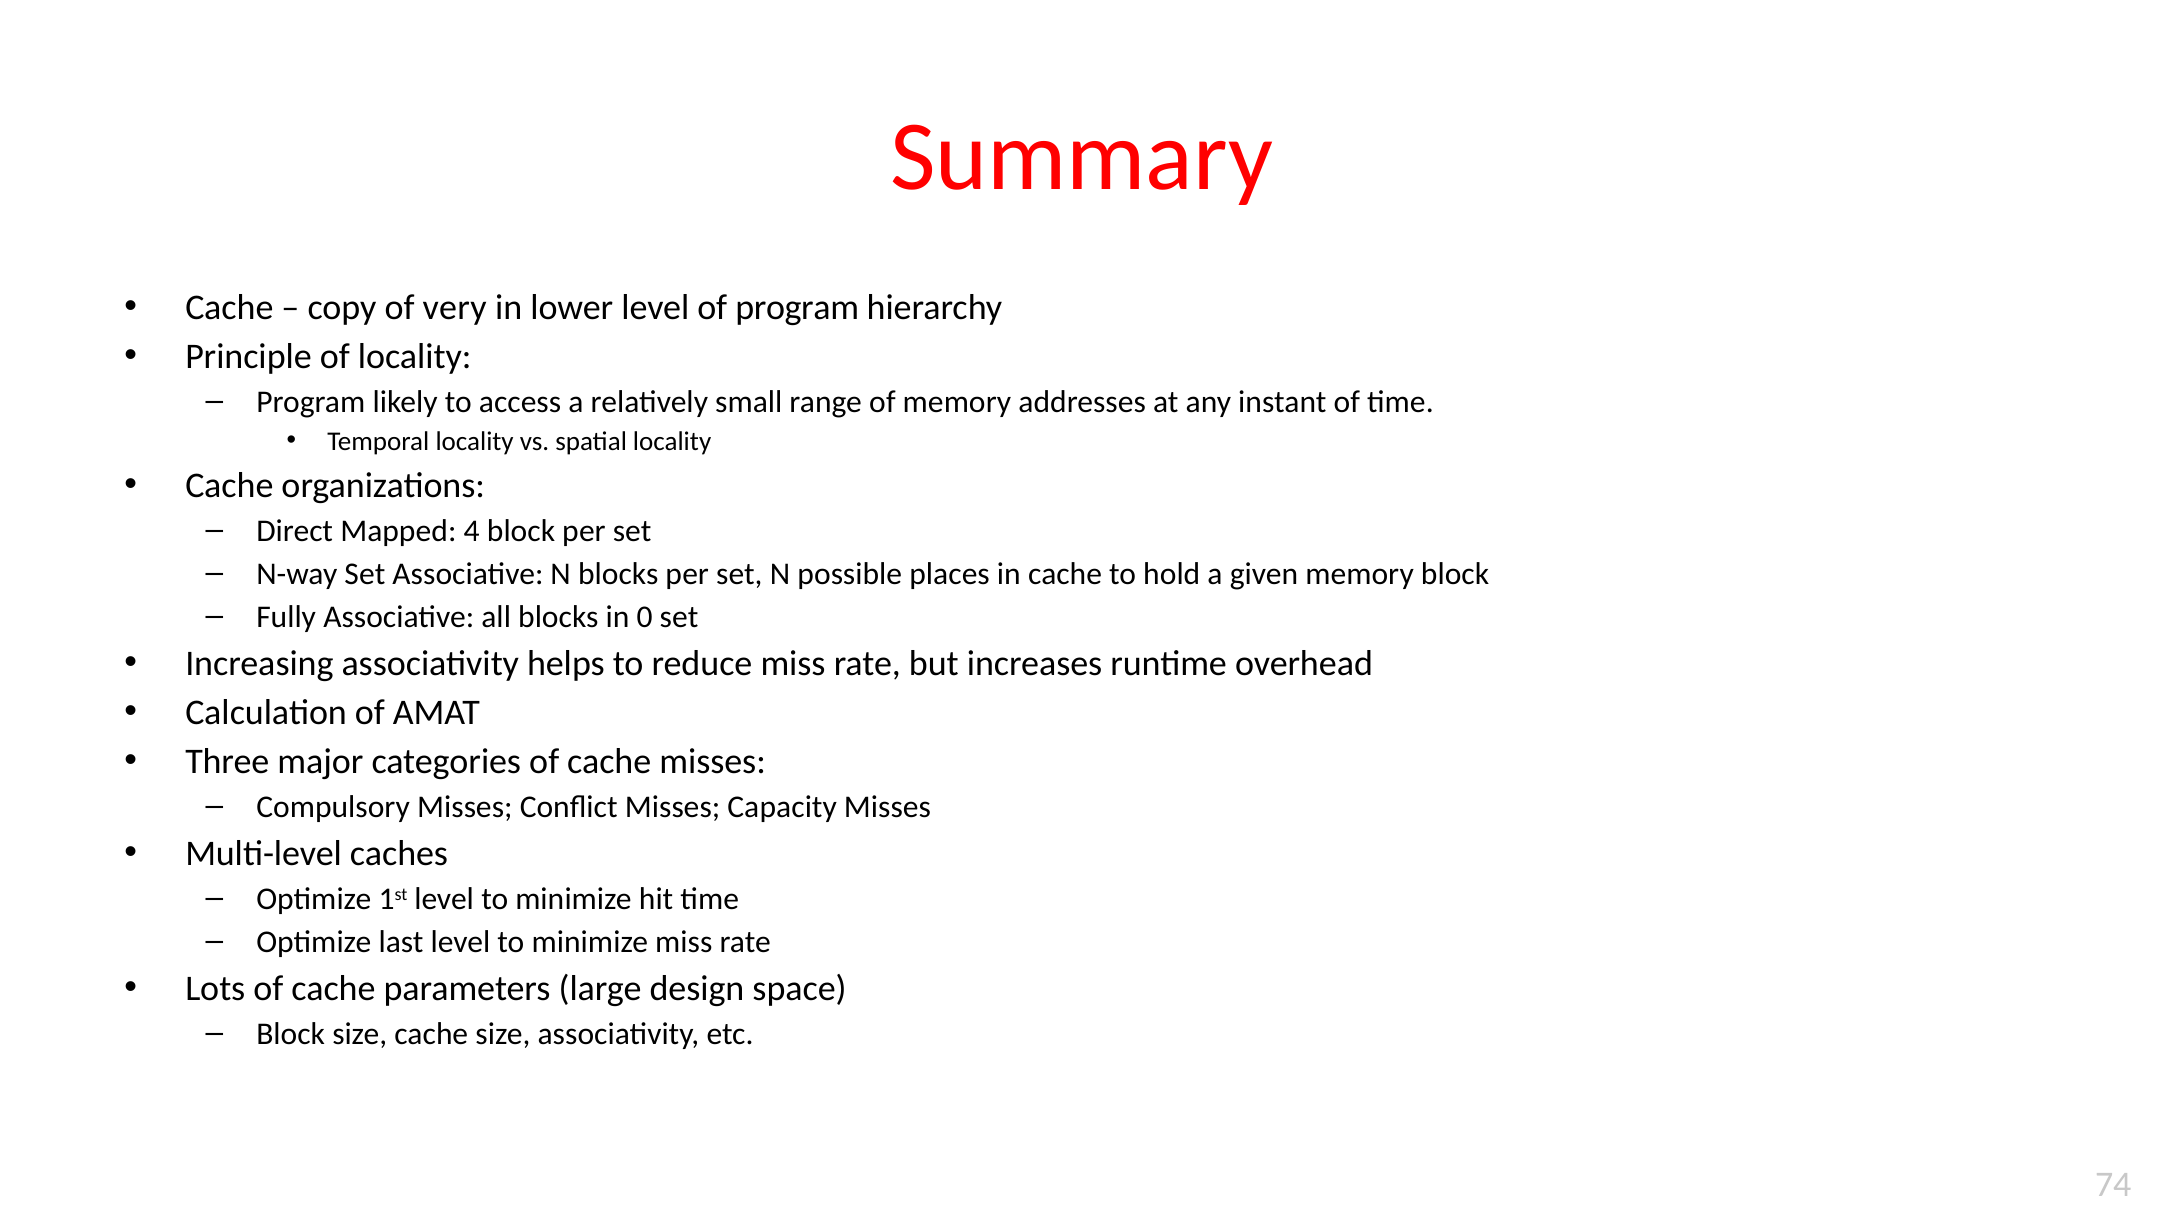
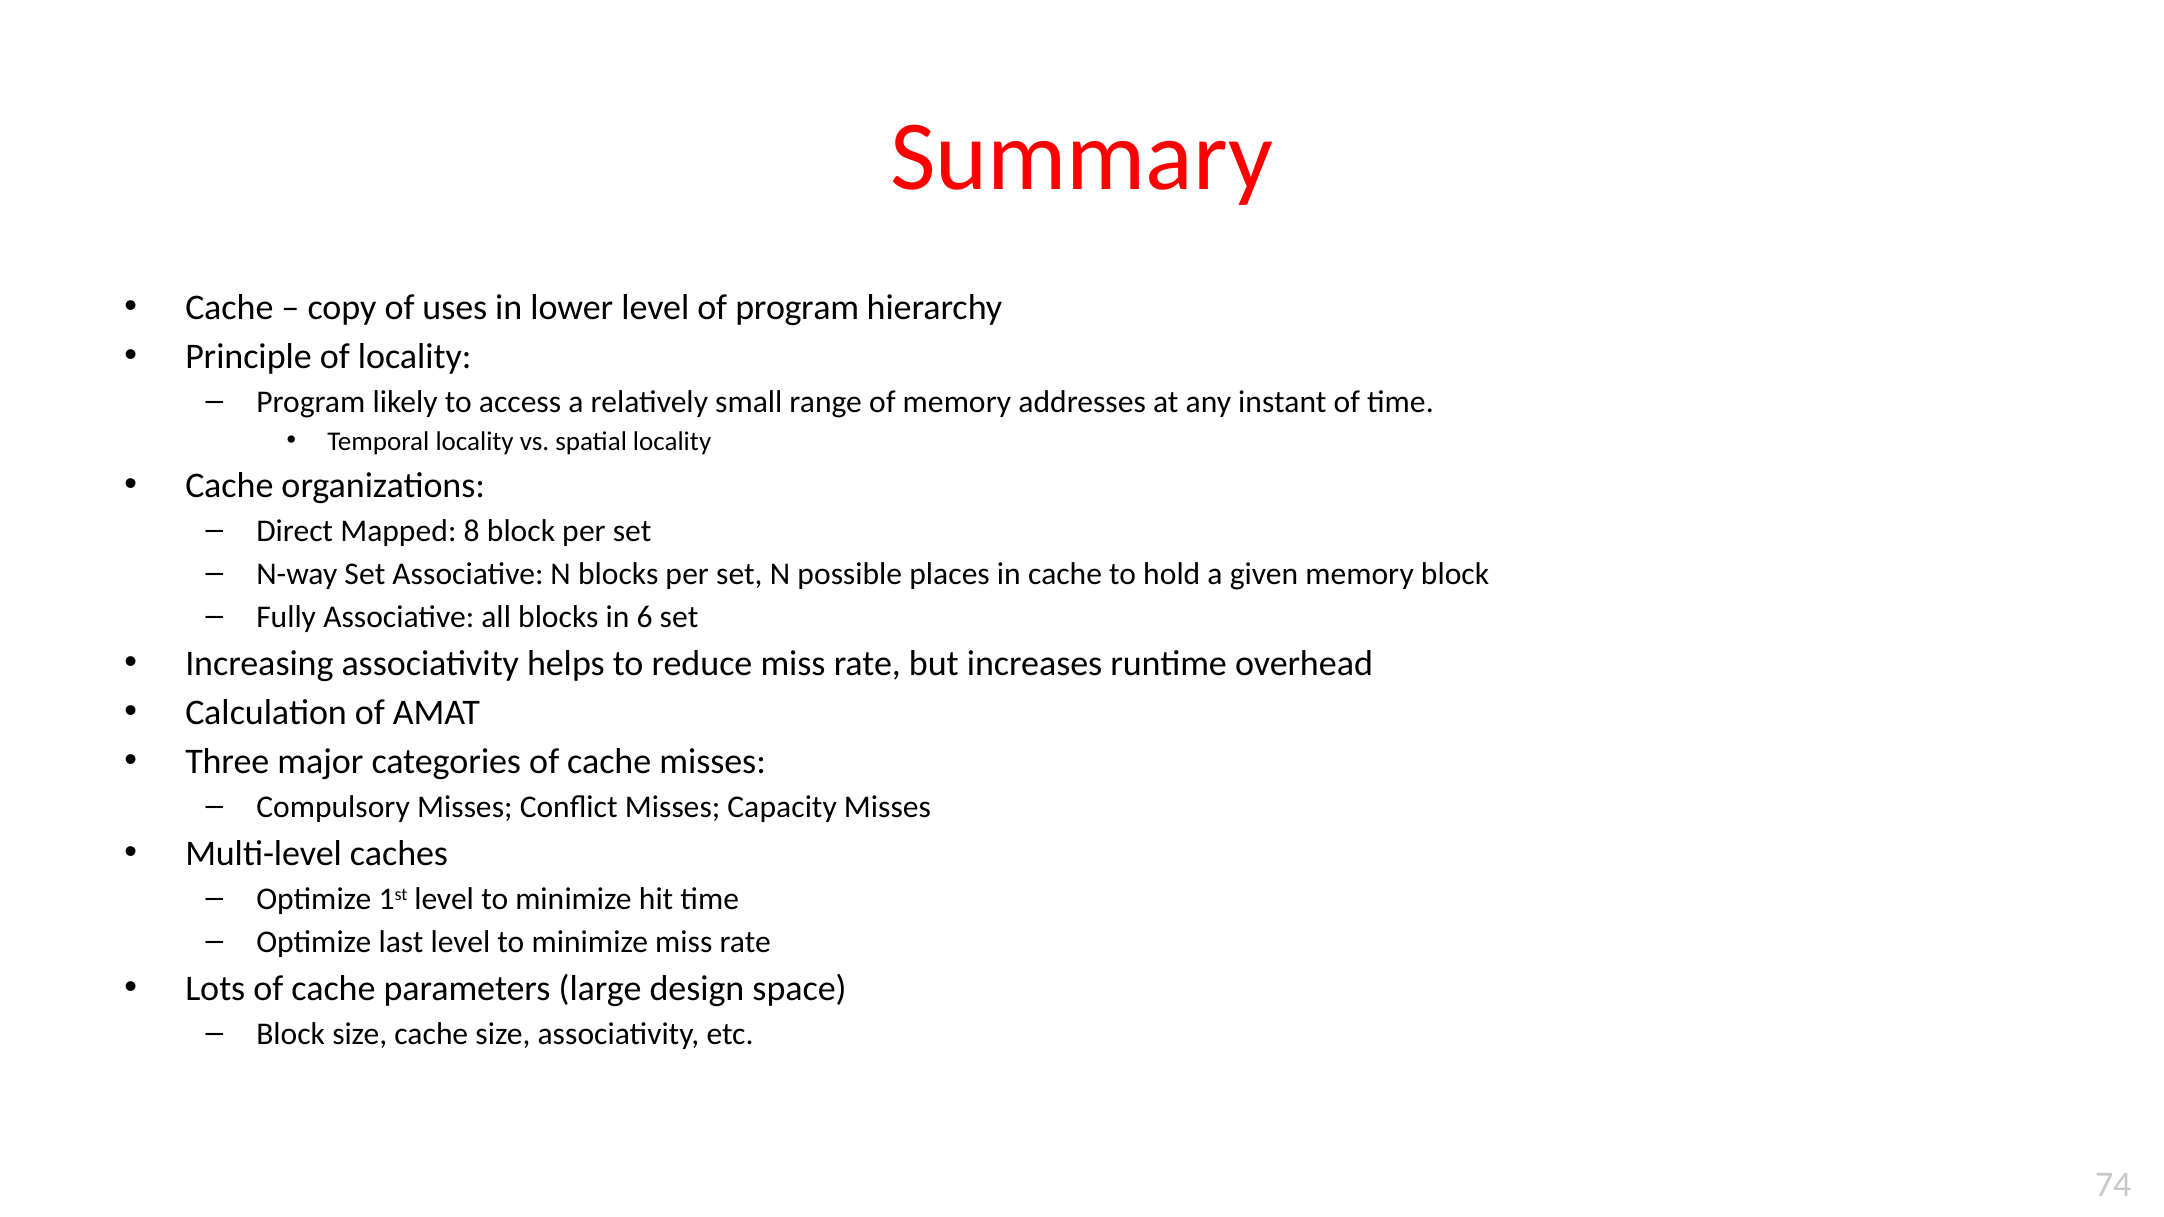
very: very -> uses
4: 4 -> 8
0: 0 -> 6
